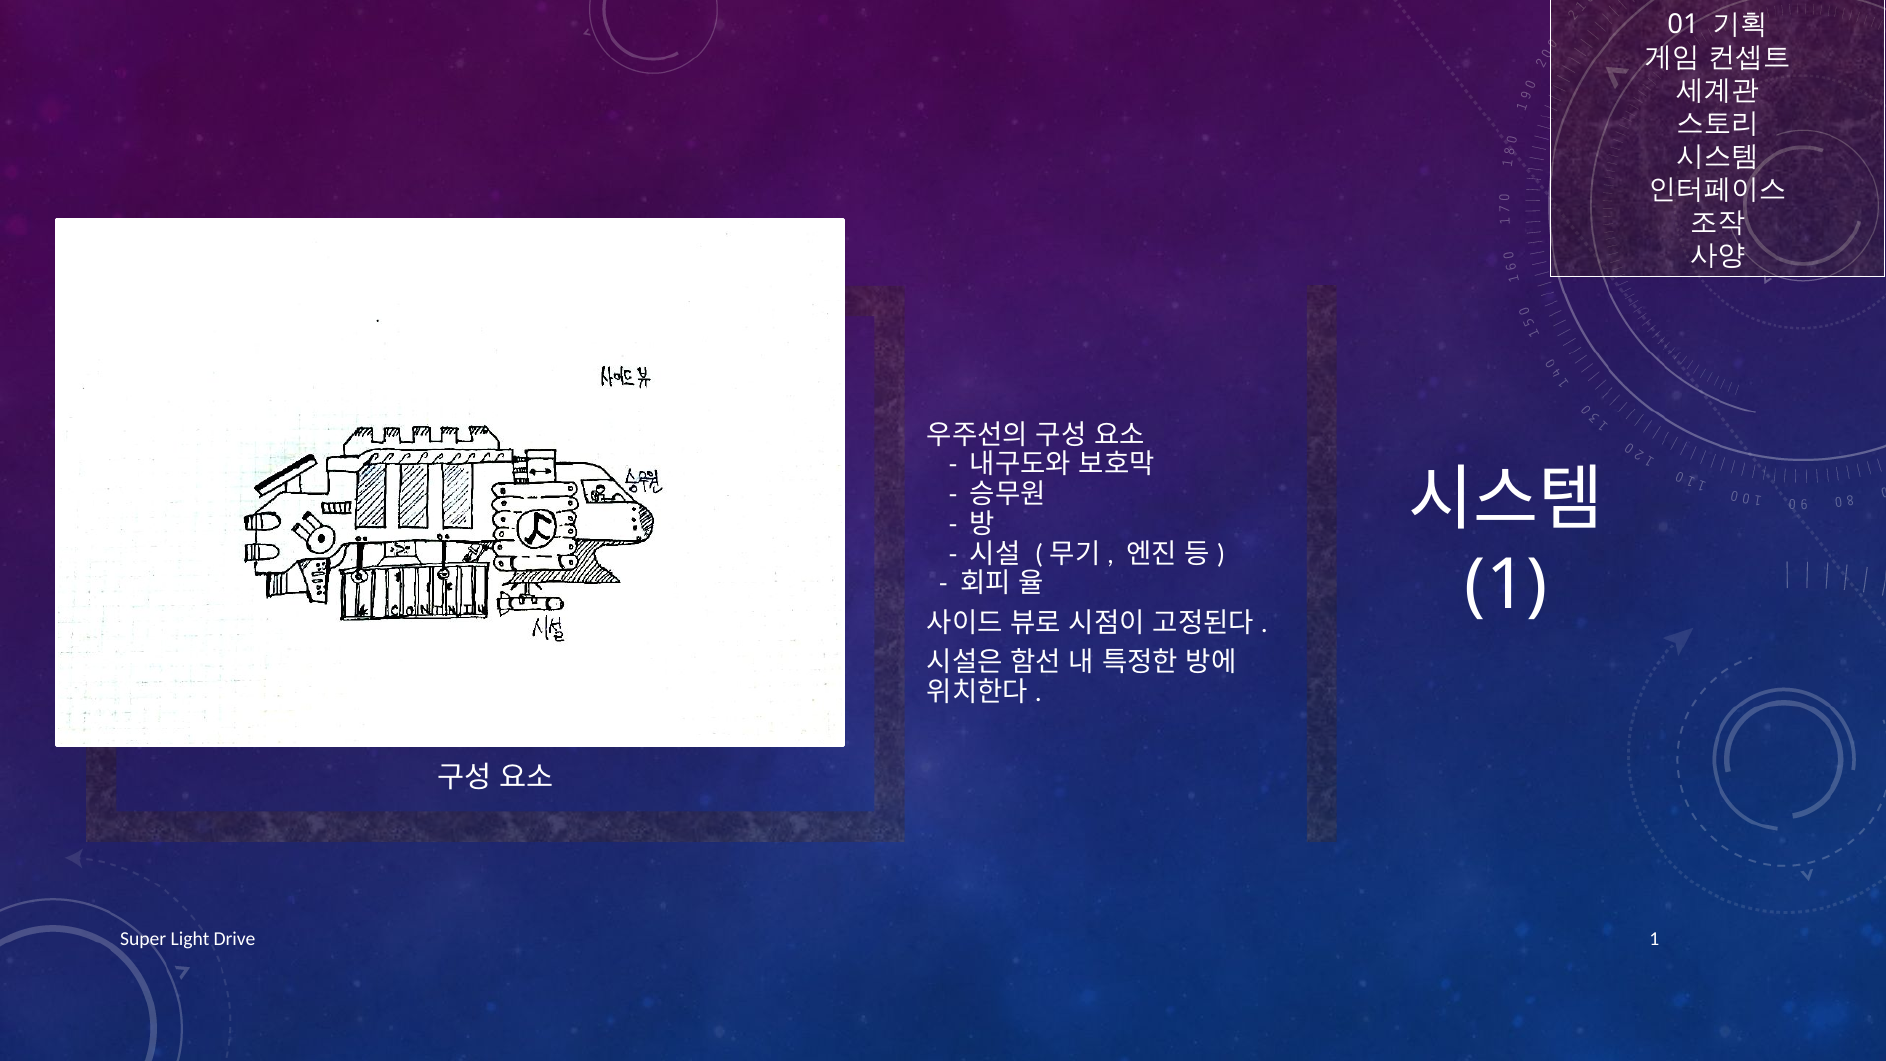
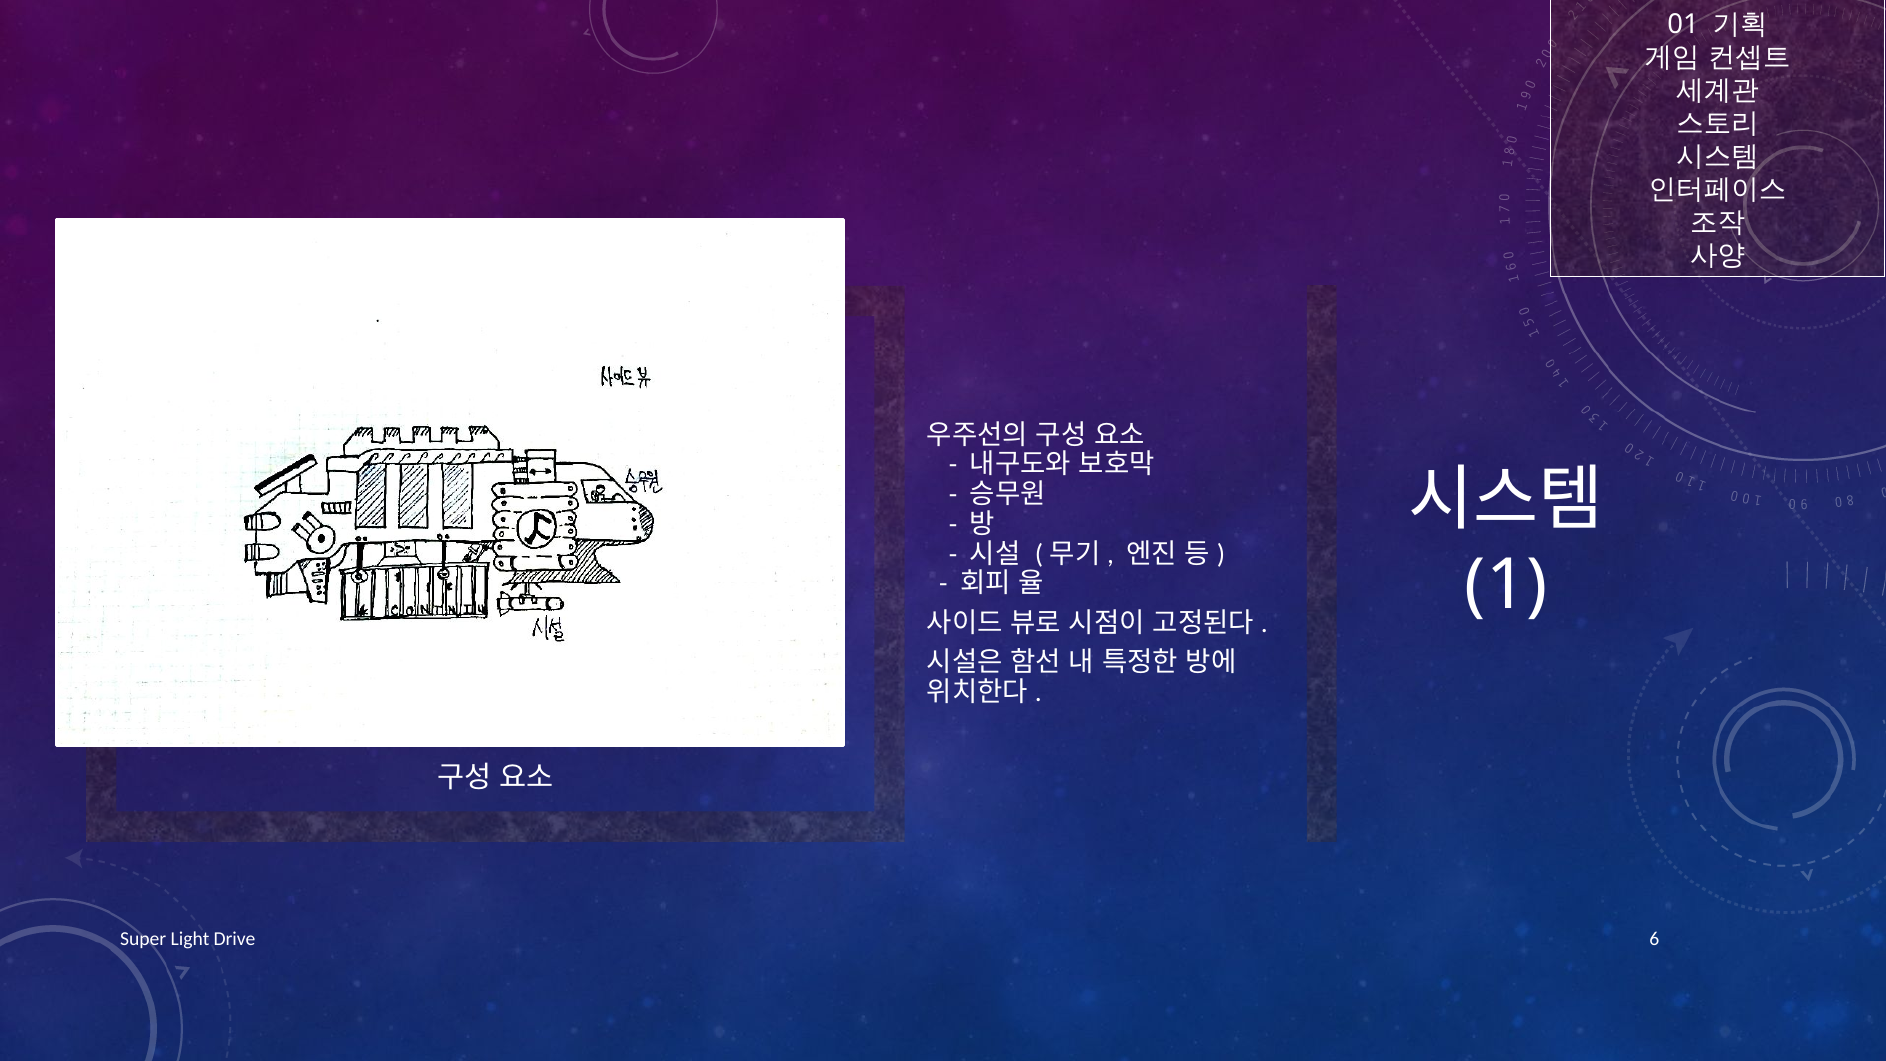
Drive 1: 1 -> 6
